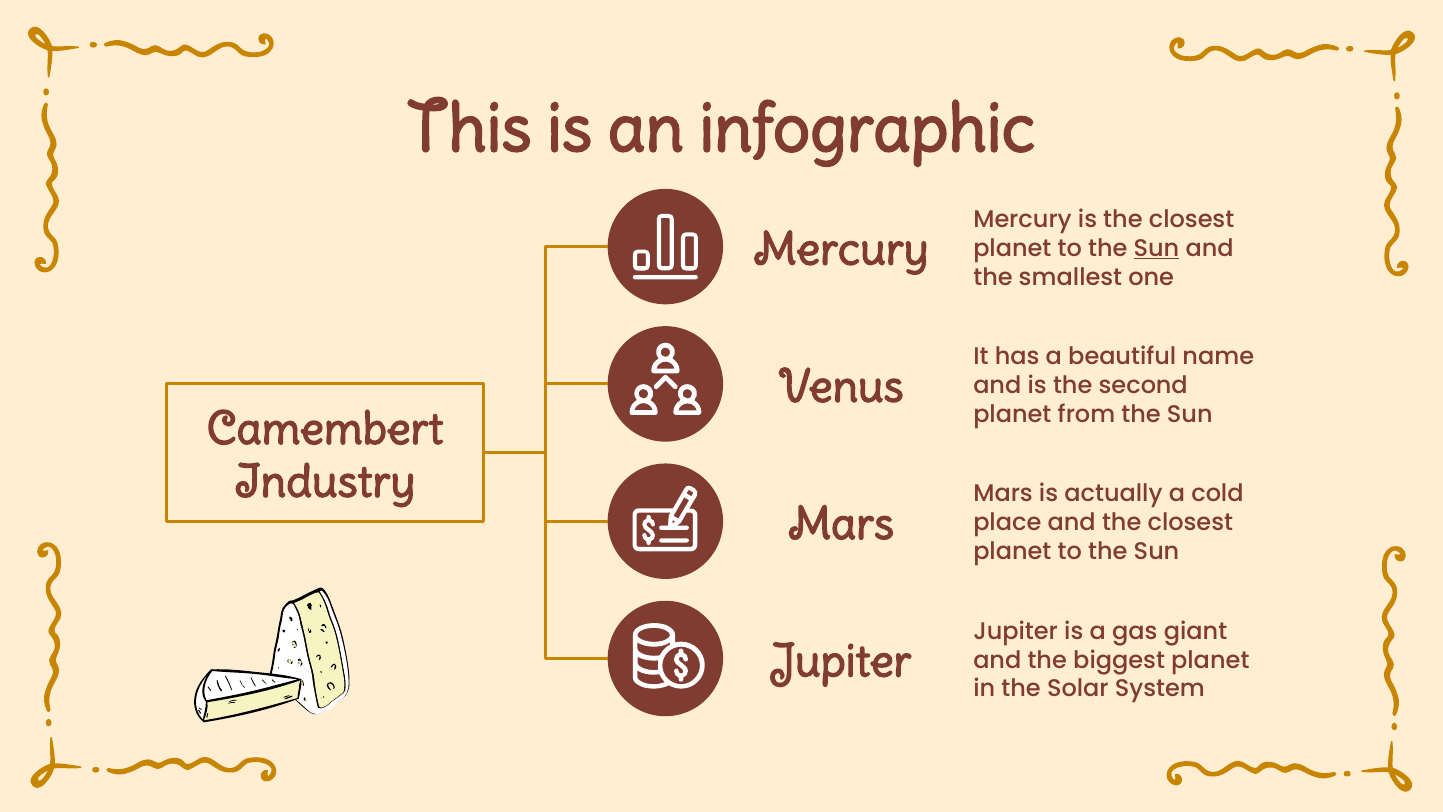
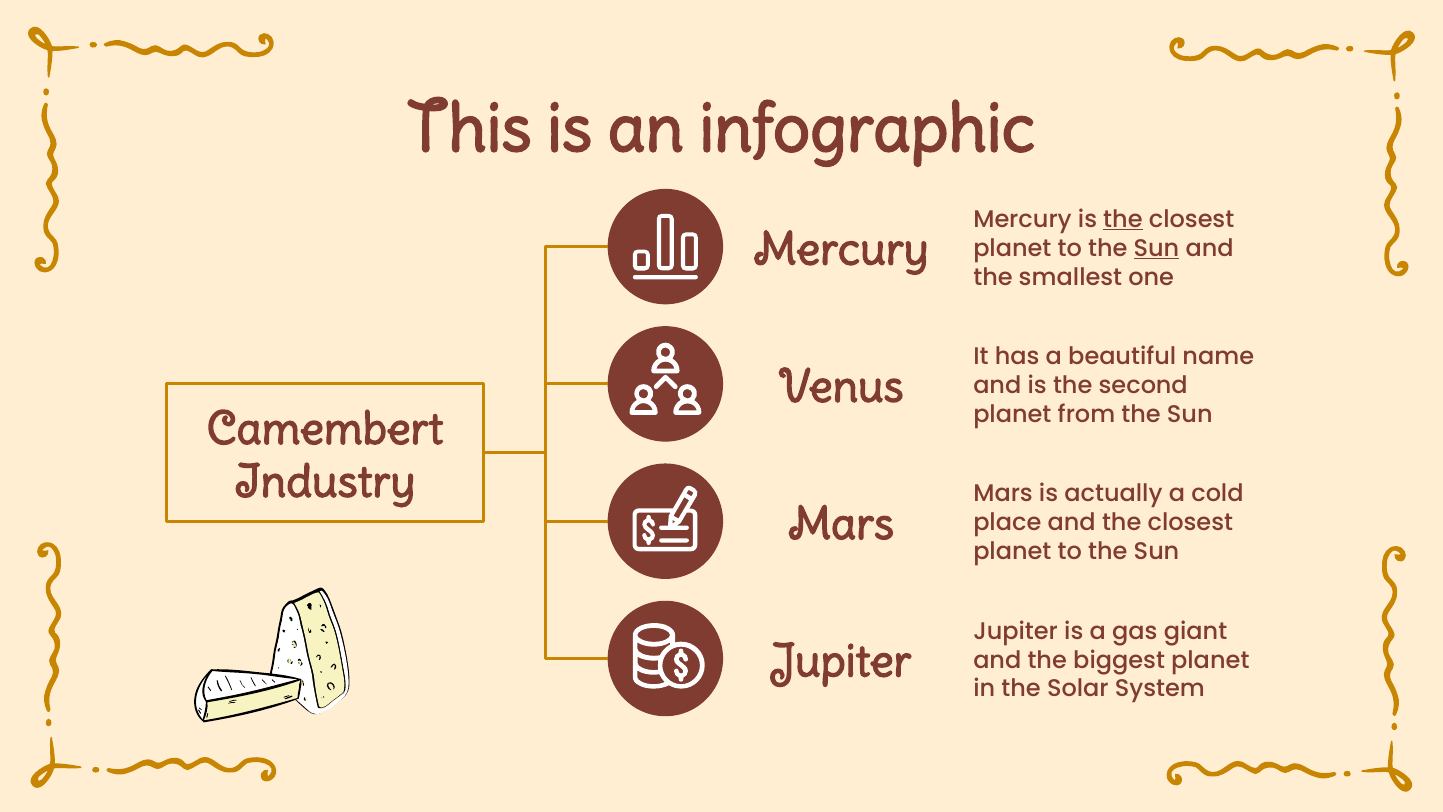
the at (1123, 219) underline: none -> present
